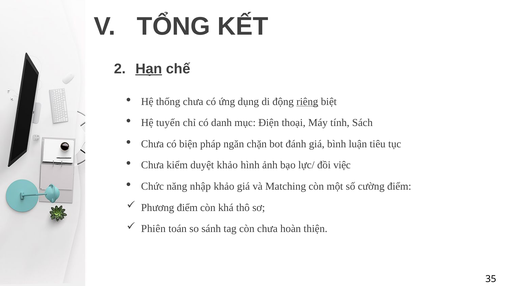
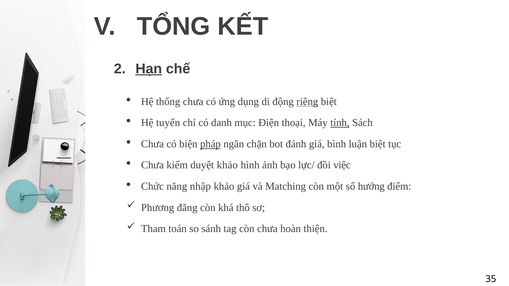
tính underline: none -> present
pháp underline: none -> present
luận tiêu: tiêu -> biệt
cường: cường -> hướng
Phương điểm: điểm -> đăng
Phiên: Phiên -> Tham
